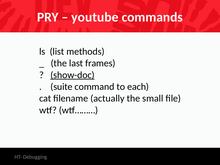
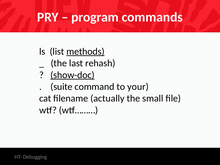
youtube: youtube -> program
methods underline: none -> present
frames: frames -> rehash
each: each -> your
